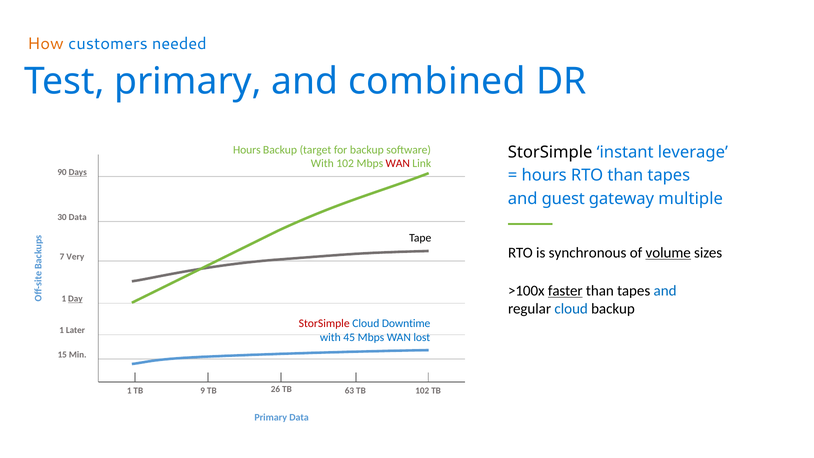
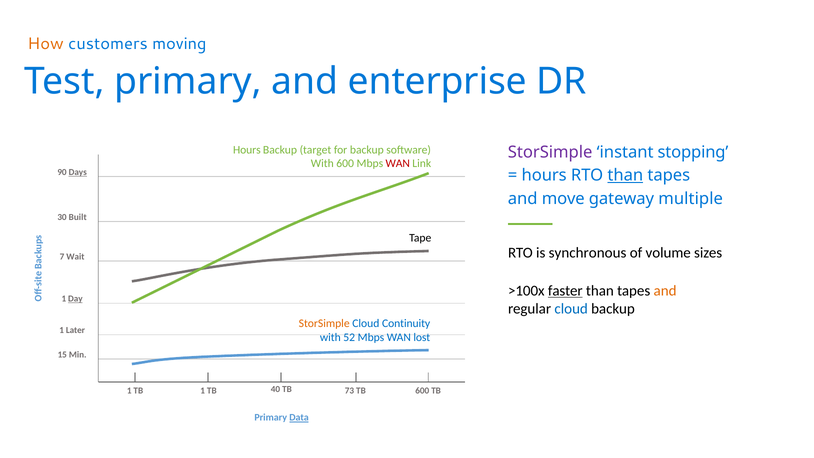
needed: needed -> moving
combined: combined -> enterprise
StorSimple at (550, 152) colour: black -> purple
leverage: leverage -> stopping
With 102: 102 -> 600
than at (625, 175) underline: none -> present
guest: guest -> move
30 Data: Data -> Built
volume underline: present -> none
Very: Very -> Wait
and at (665, 291) colour: blue -> orange
StorSimple at (324, 323) colour: red -> orange
Downtime: Downtime -> Continuity
45: 45 -> 52
TB 9: 9 -> 1
26: 26 -> 40
63: 63 -> 73
TB 102: 102 -> 600
Data at (299, 418) underline: none -> present
